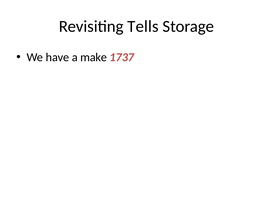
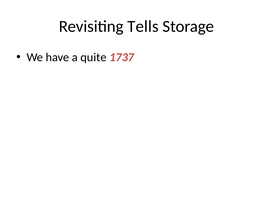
make: make -> quite
